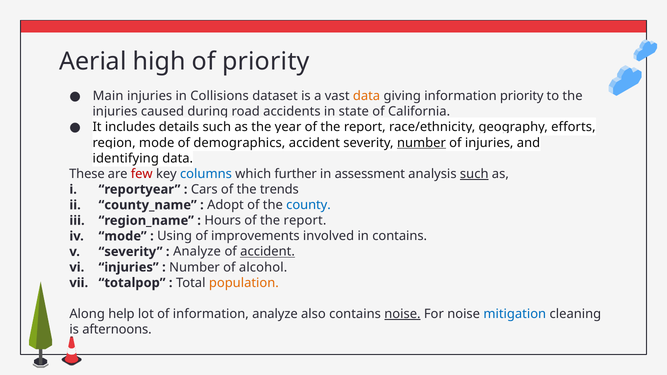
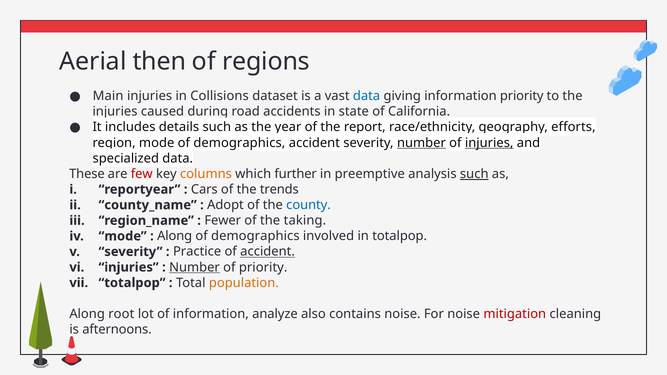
high: high -> then
of priority: priority -> regions
data at (367, 96) colour: orange -> blue
injuries at (489, 143) underline: none -> present
identifying: identifying -> specialized
columns colour: blue -> orange
assessment: assessment -> preemptive
Hours: Hours -> Fewer
report at (305, 221): report -> taking
Using at (175, 236): Using -> Along
improvements at (255, 236): improvements -> demographics
in contains: contains -> totalpop
Analyze at (197, 252): Analyze -> Practice
Number at (194, 267) underline: none -> present
of alcohol: alcohol -> priority
help: help -> root
noise at (402, 314) underline: present -> none
mitigation colour: blue -> red
